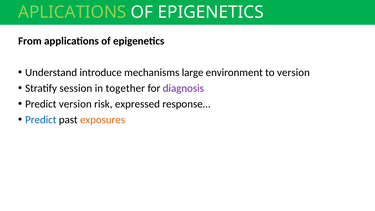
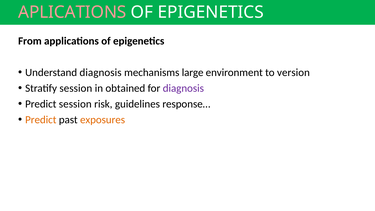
APLICATIONS colour: light green -> pink
Understand introduce: introduce -> diagnosis
together: together -> obtained
Predict version: version -> session
expressed: expressed -> guidelines
Predict at (41, 120) colour: blue -> orange
